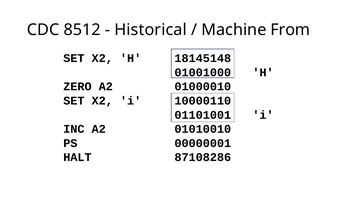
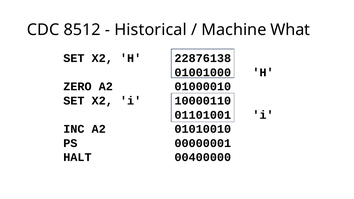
From: From -> What
18145148: 18145148 -> 22876138
87108286: 87108286 -> 00400000
